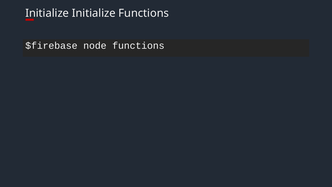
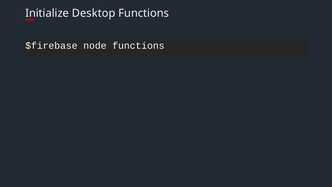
Initialize Initialize: Initialize -> Desktop
